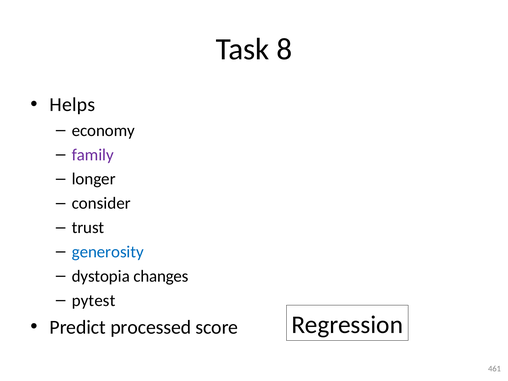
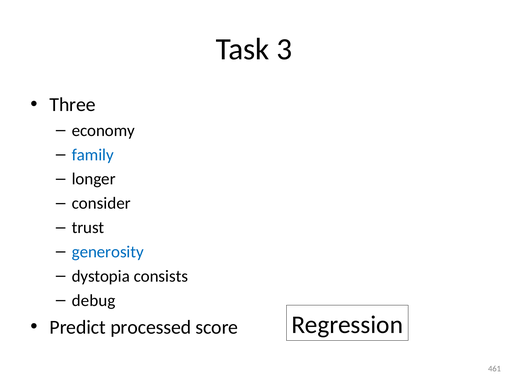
8: 8 -> 3
Helps: Helps -> Three
family colour: purple -> blue
changes: changes -> consists
pytest: pytest -> debug
